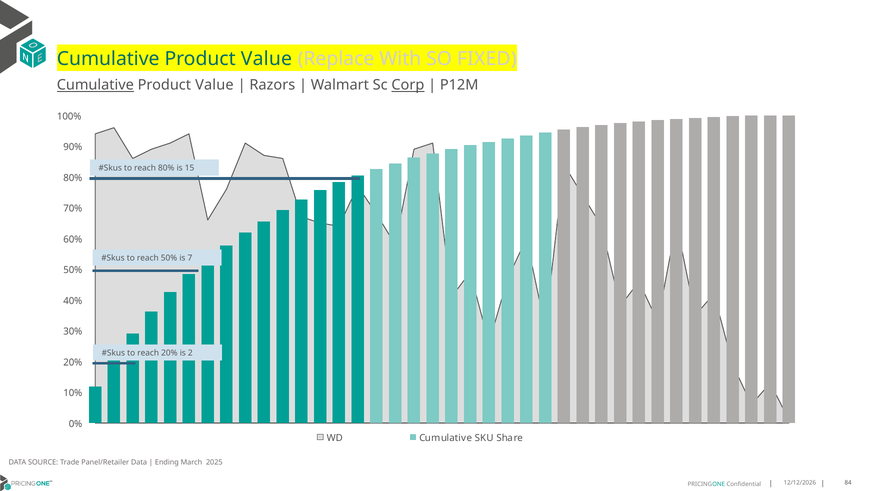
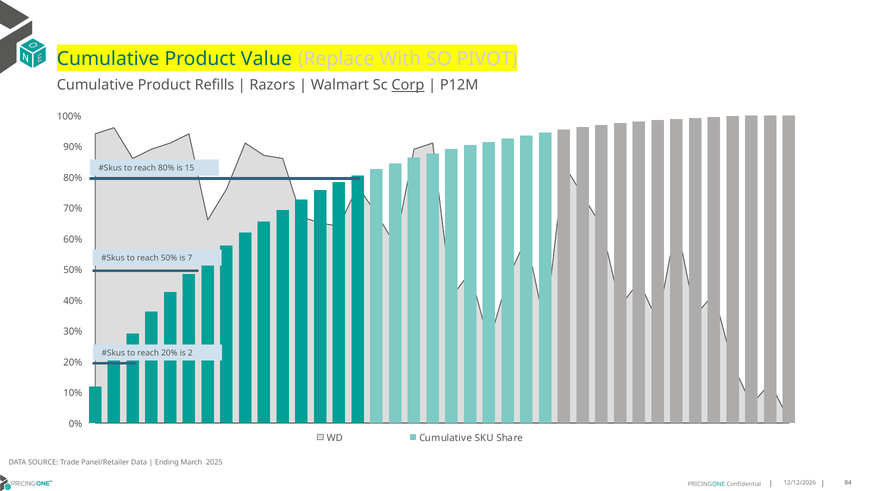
FIXED: FIXED -> PIVOT
Cumulative at (95, 85) underline: present -> none
Value at (214, 85): Value -> Refills
